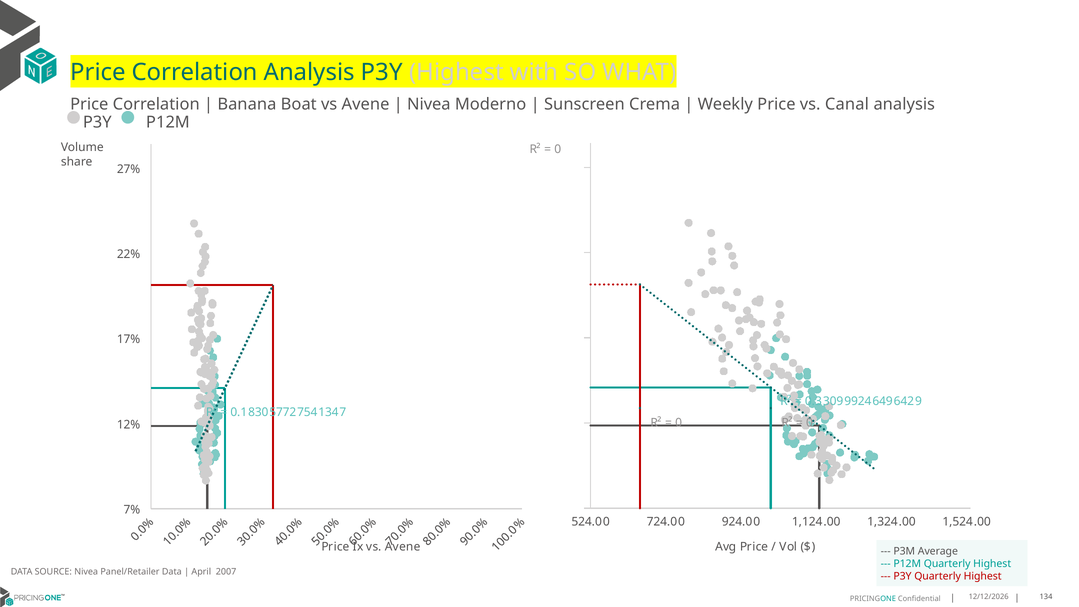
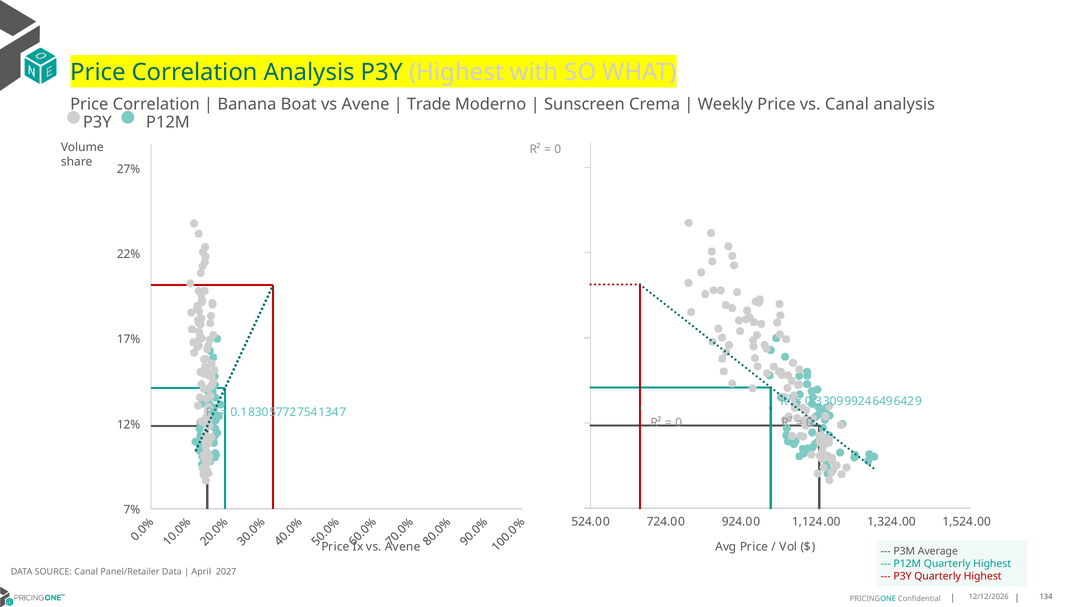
Nivea at (429, 104): Nivea -> Trade
SOURCE Nivea: Nivea -> Canal
2007: 2007 -> 2027
